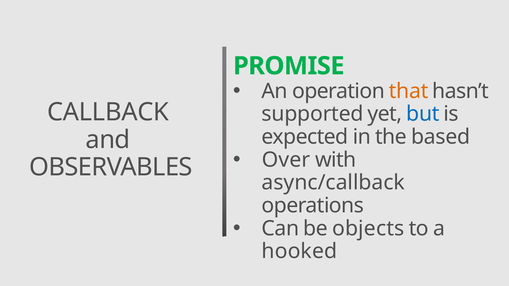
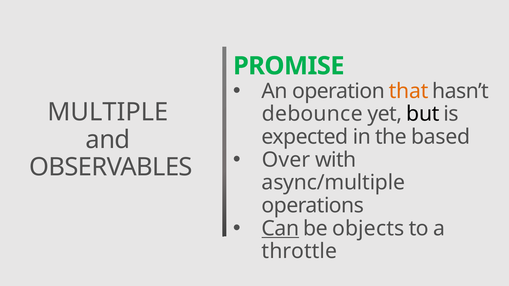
CALLBACK: CALLBACK -> MULTIPLE
supported: supported -> debounce
but colour: blue -> black
async/callback: async/callback -> async/multiple
Can underline: none -> present
hooked: hooked -> throttle
